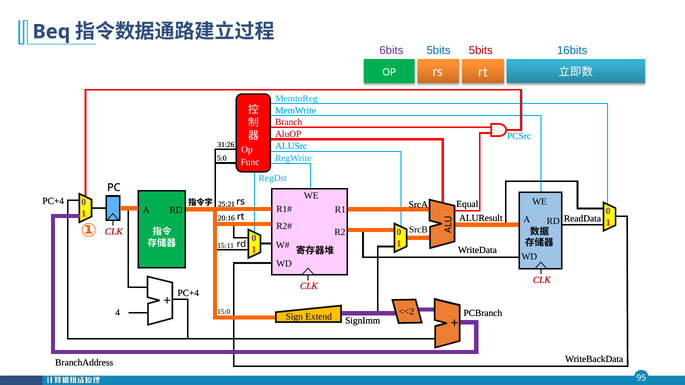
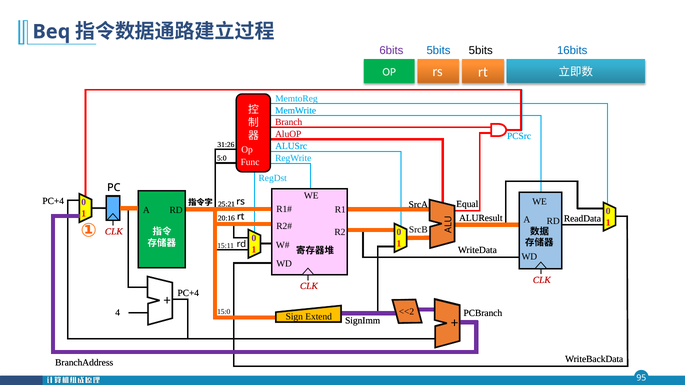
5bits at (481, 50) colour: red -> black
